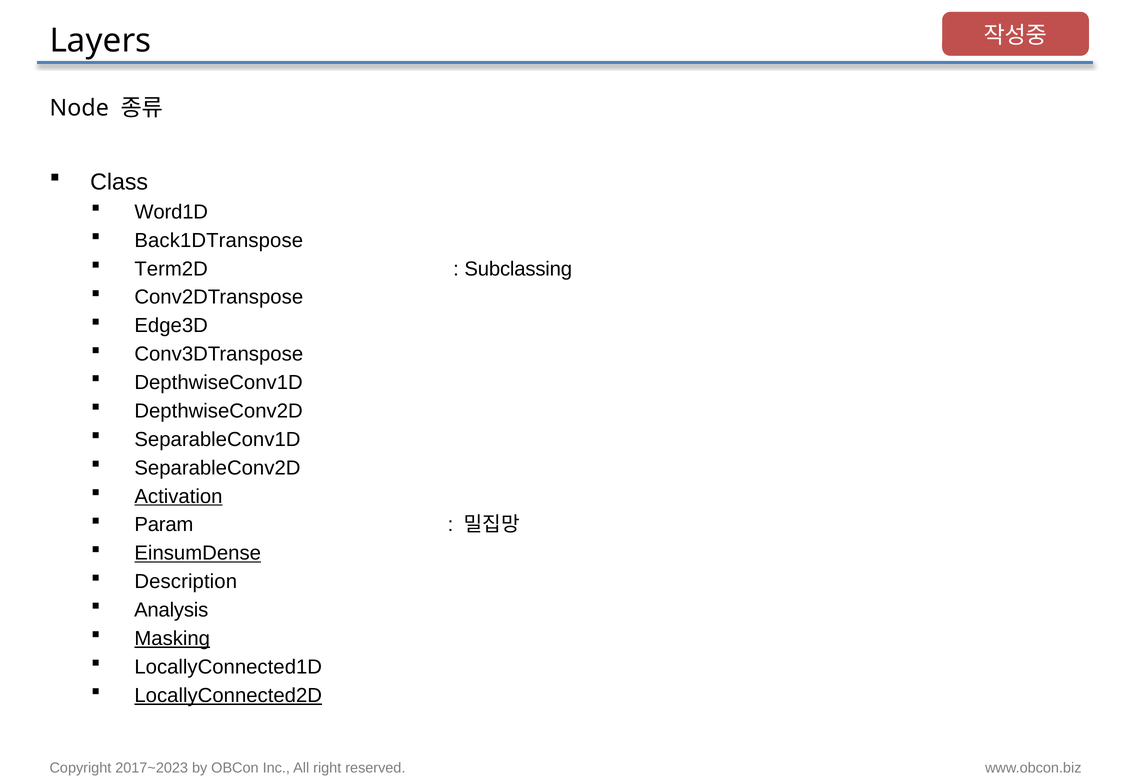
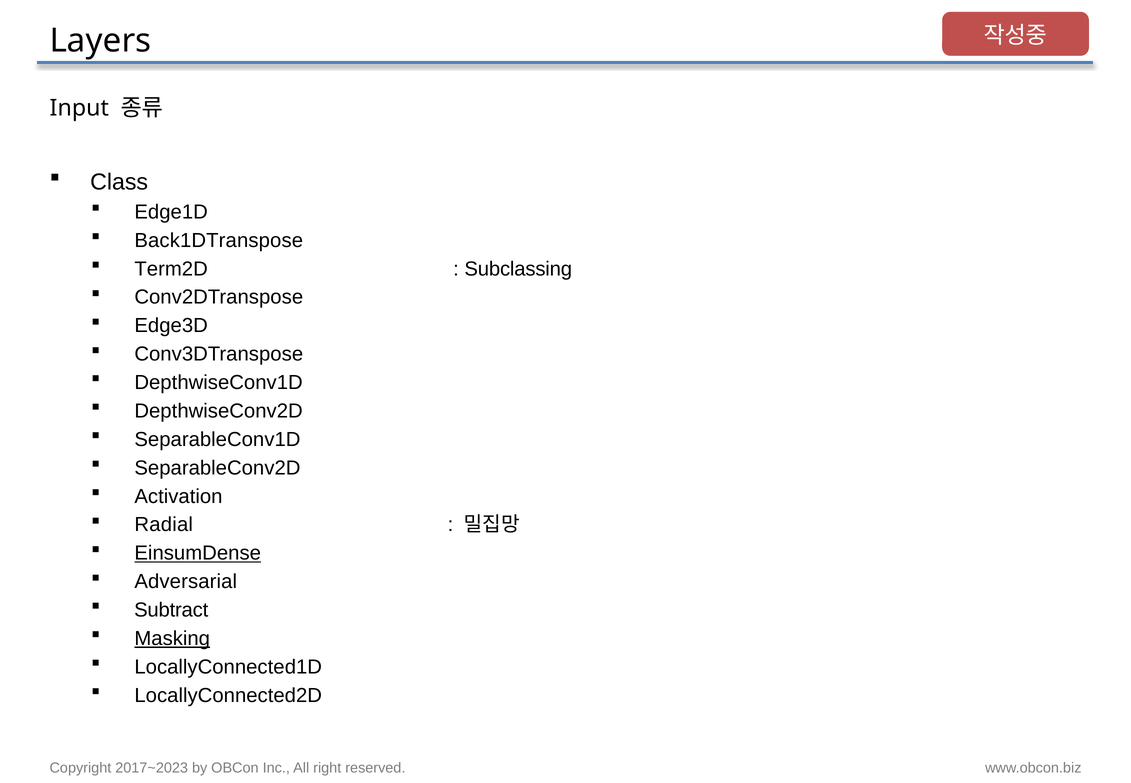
Node: Node -> Input
Word1D: Word1D -> Edge1D
Activation underline: present -> none
Param: Param -> Radial
Description: Description -> Adversarial
Analysis: Analysis -> Subtract
LocallyConnected2D underline: present -> none
